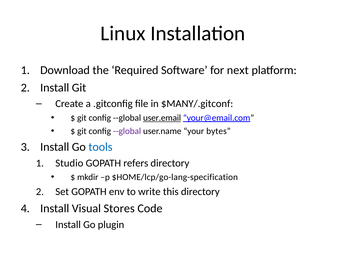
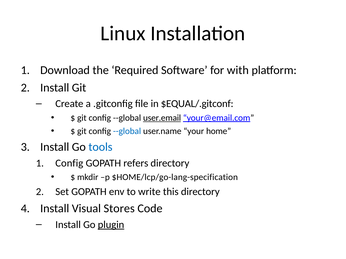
next: next -> with
$MANY/.gitconf: $MANY/.gitconf -> $EQUAL/.gitconf
--global at (127, 131) colour: purple -> blue
bytes: bytes -> home
Studio at (69, 163): Studio -> Config
plugin underline: none -> present
